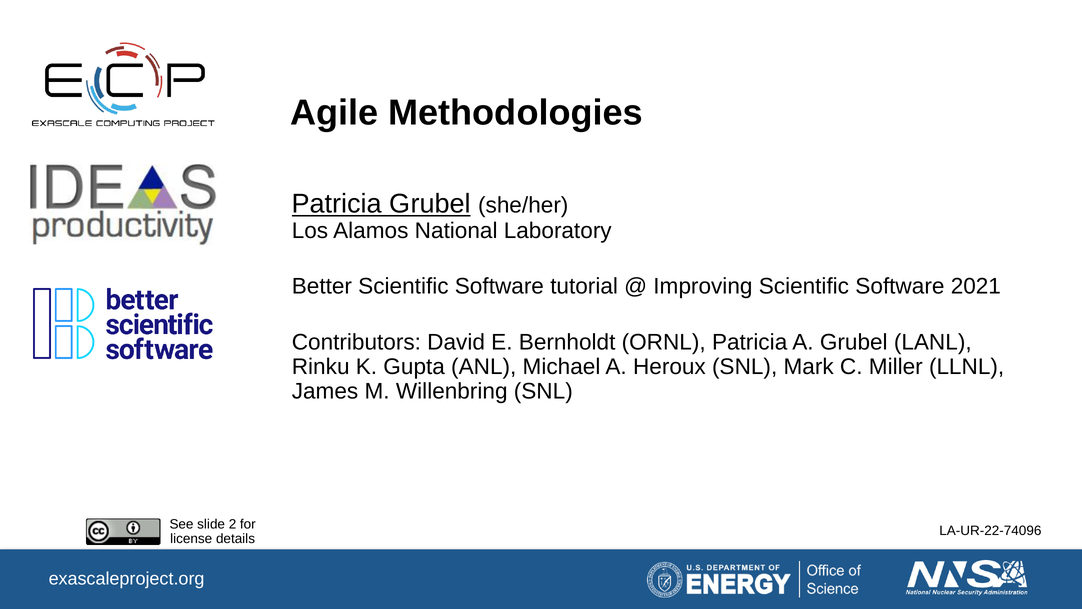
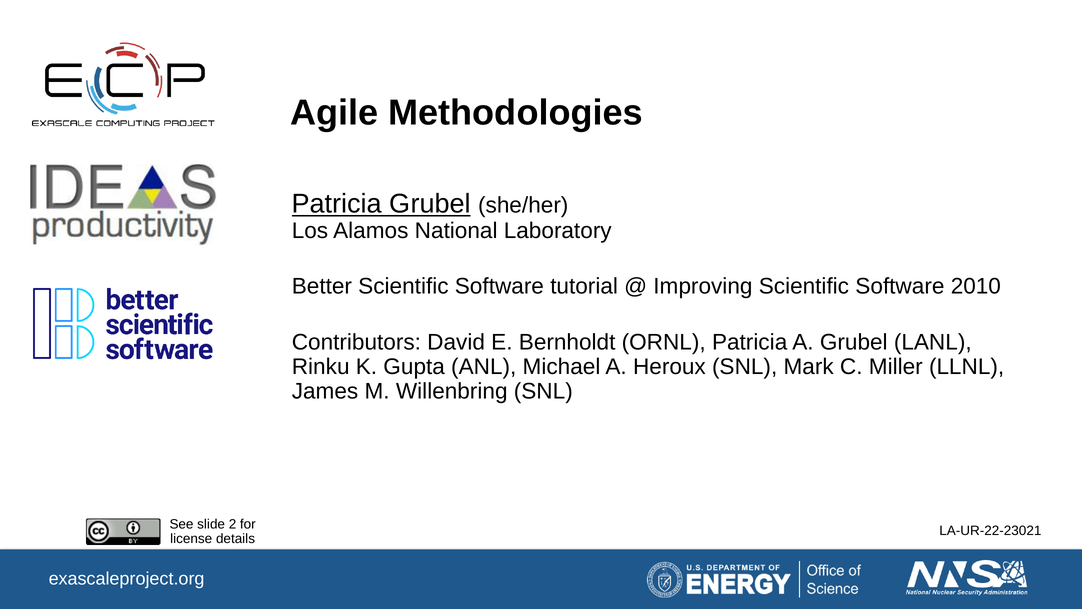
2021: 2021 -> 2010
LA-UR-22-74096: LA-UR-22-74096 -> LA-UR-22-23021
